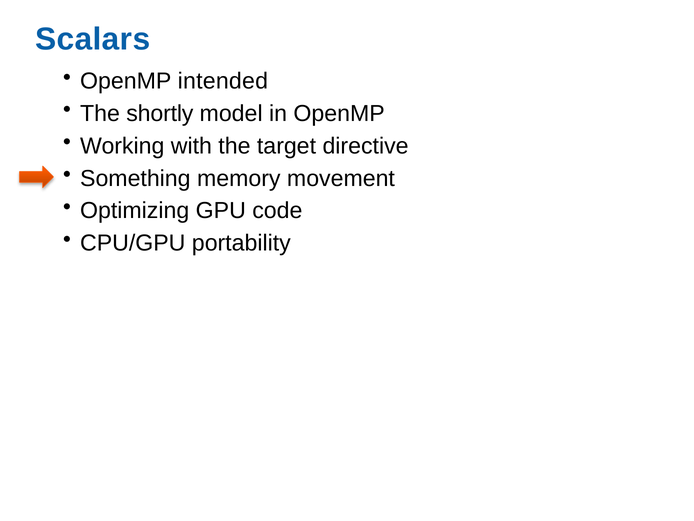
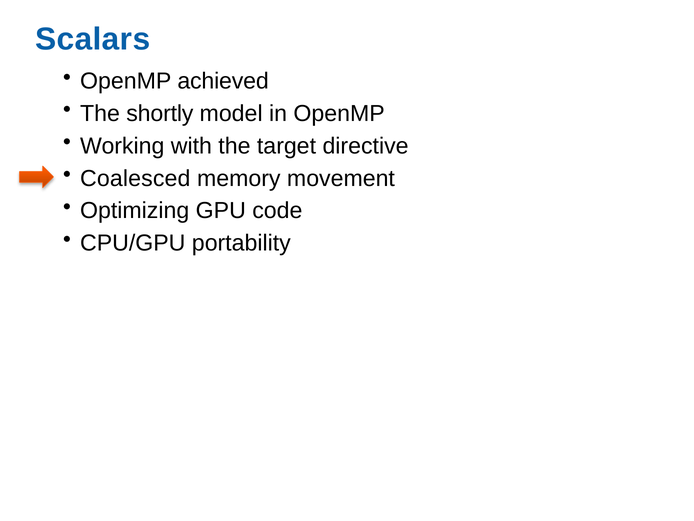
intended: intended -> achieved
Something: Something -> Coalesced
